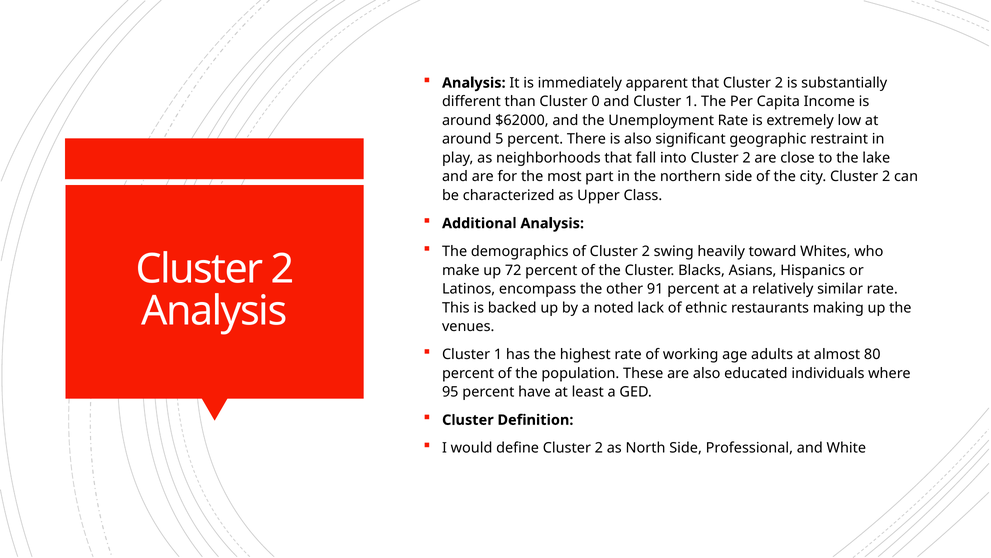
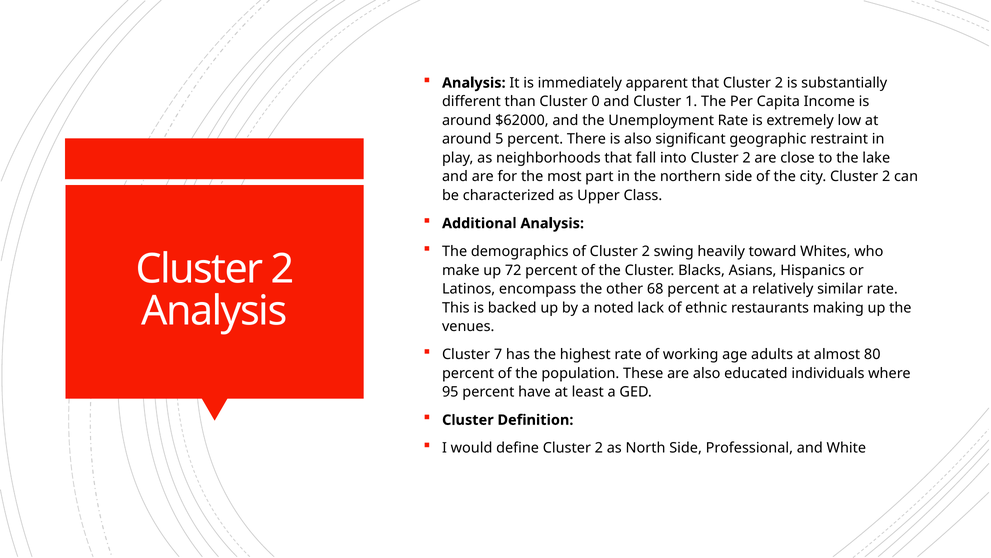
91: 91 -> 68
1 at (498, 354): 1 -> 7
